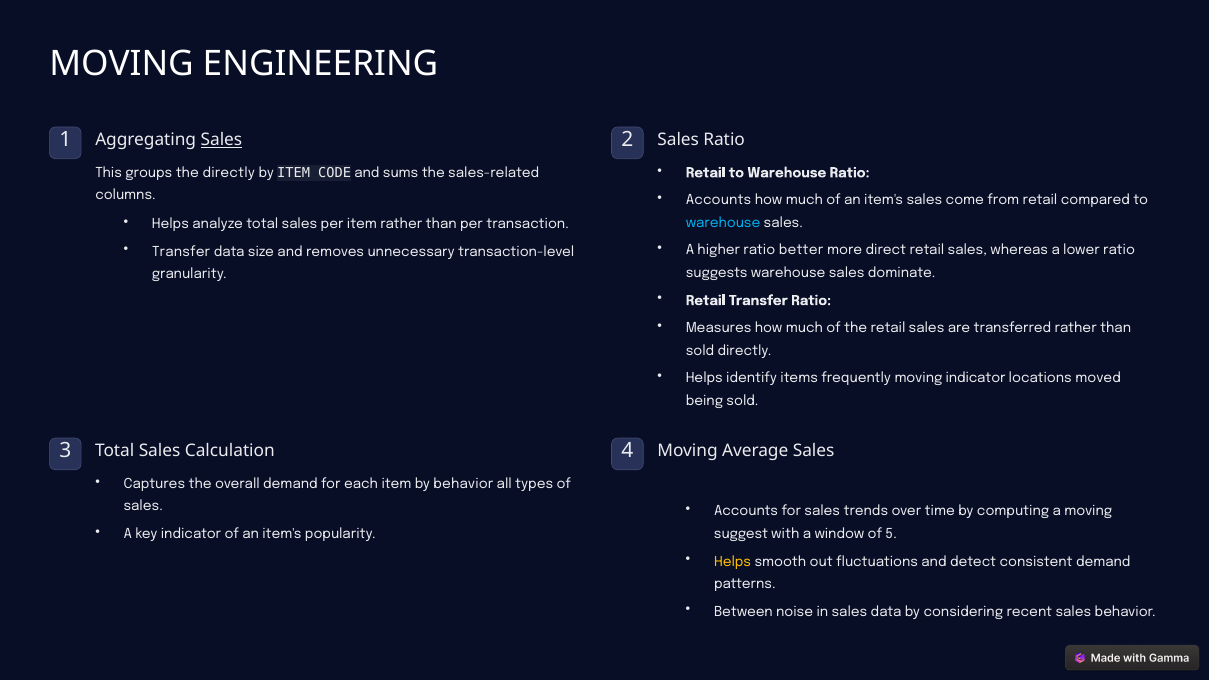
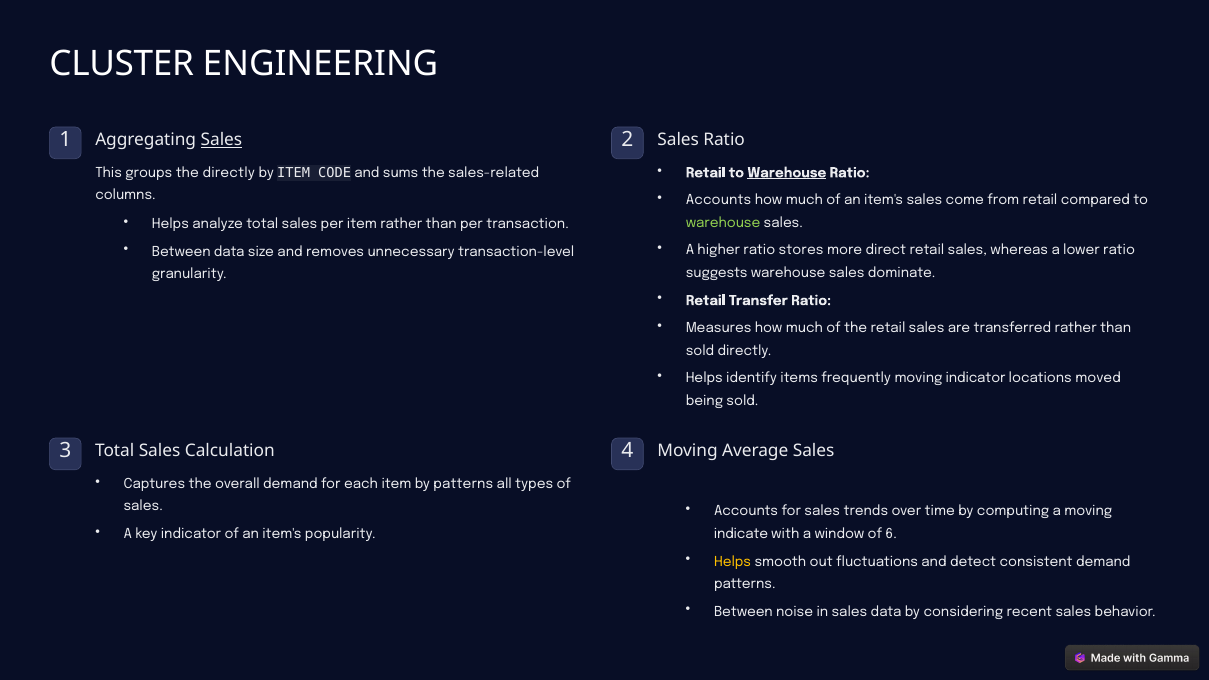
MOVING at (122, 64): MOVING -> CLUSTER
Warehouse at (787, 173) underline: none -> present
warehouse at (723, 223) colour: light blue -> light green
better: better -> stores
Transfer at (181, 252): Transfer -> Between
by behavior: behavior -> patterns
suggest: suggest -> indicate
5: 5 -> 6
